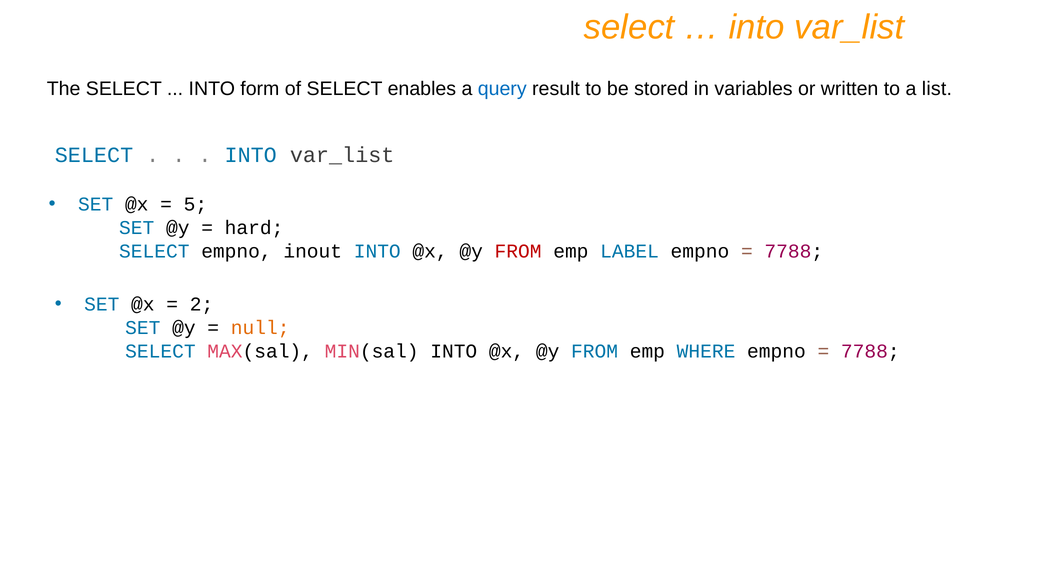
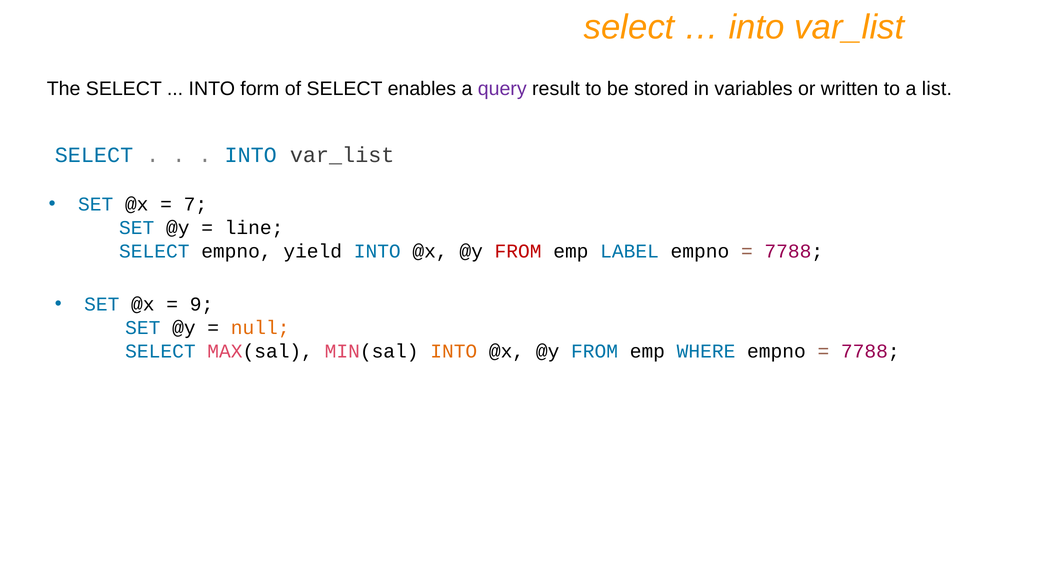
query colour: blue -> purple
5: 5 -> 7
hard: hard -> line
inout: inout -> yield
2: 2 -> 9
INTO at (454, 351) colour: black -> orange
